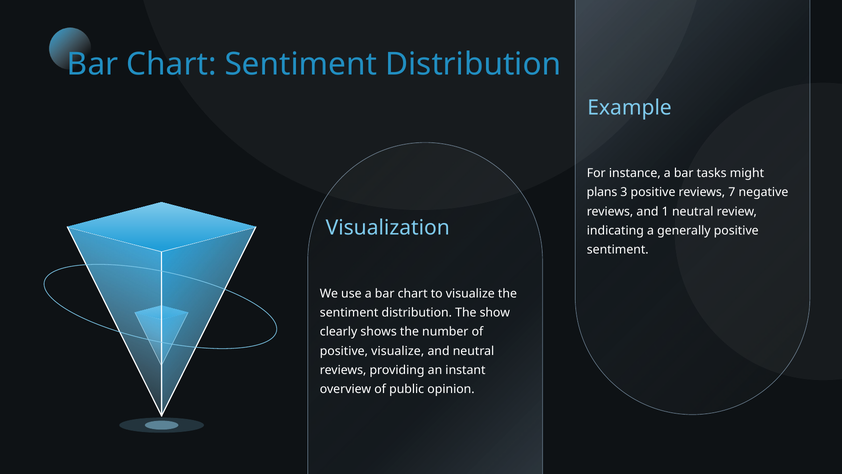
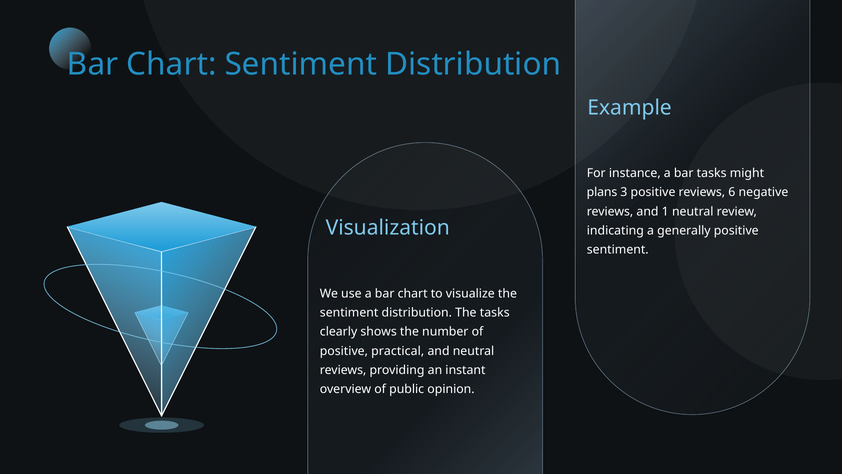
7: 7 -> 6
The show: show -> tasks
positive visualize: visualize -> practical
